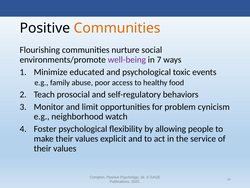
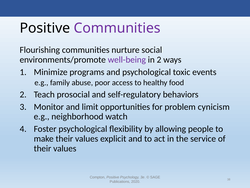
Communities at (117, 28) colour: orange -> purple
in 7: 7 -> 2
educated: educated -> programs
